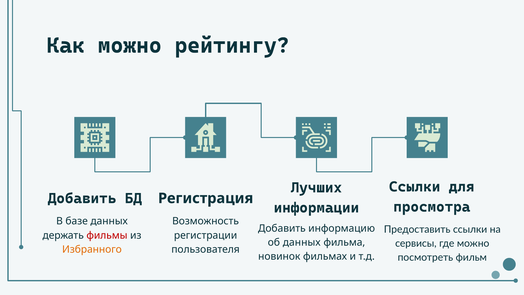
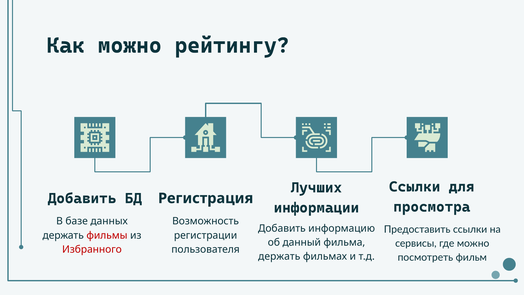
об данных: данных -> данный
Избранного colour: orange -> red
новинок at (279, 256): новинок -> держать
